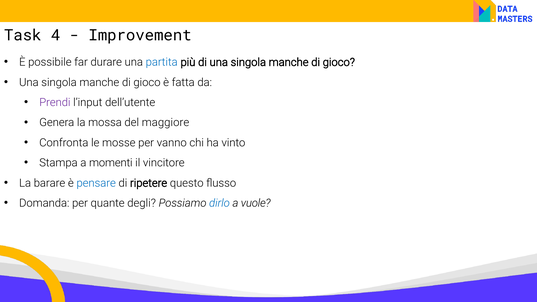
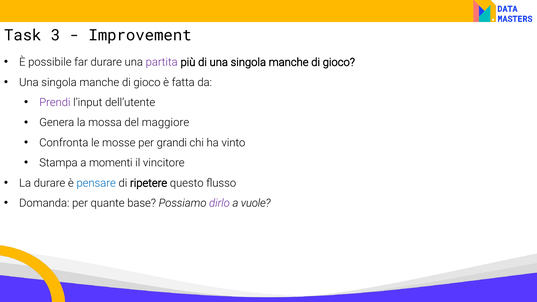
4: 4 -> 3
partita colour: blue -> purple
vanno: vanno -> grandi
La barare: barare -> durare
degli: degli -> base
dirlo colour: blue -> purple
